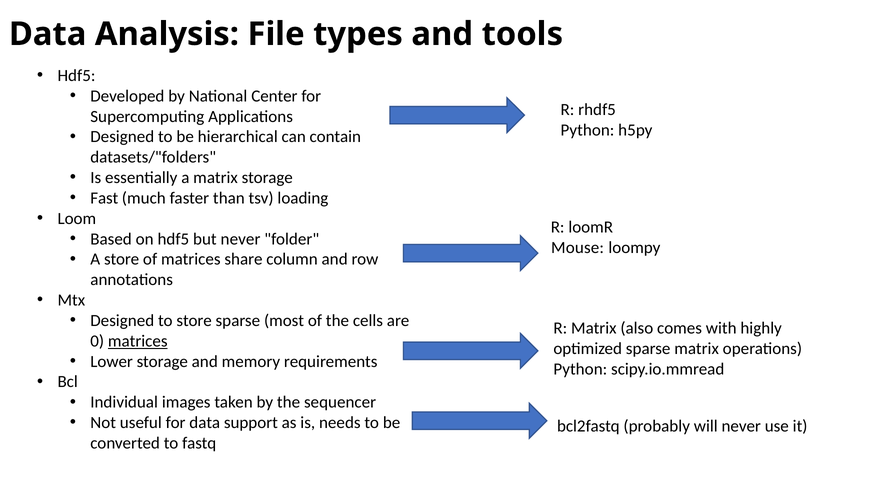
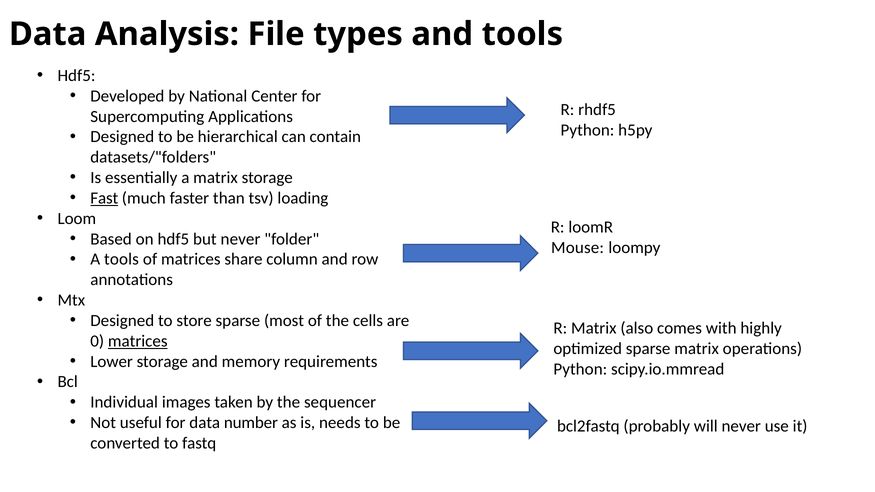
Fast underline: none -> present
A store: store -> tools
support: support -> number
